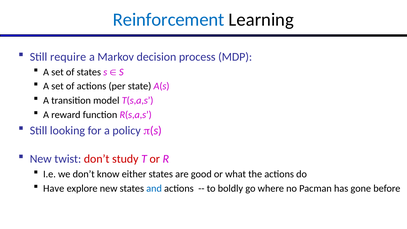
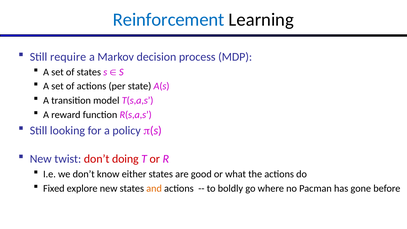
study: study -> doing
Have: Have -> Fixed
and colour: blue -> orange
